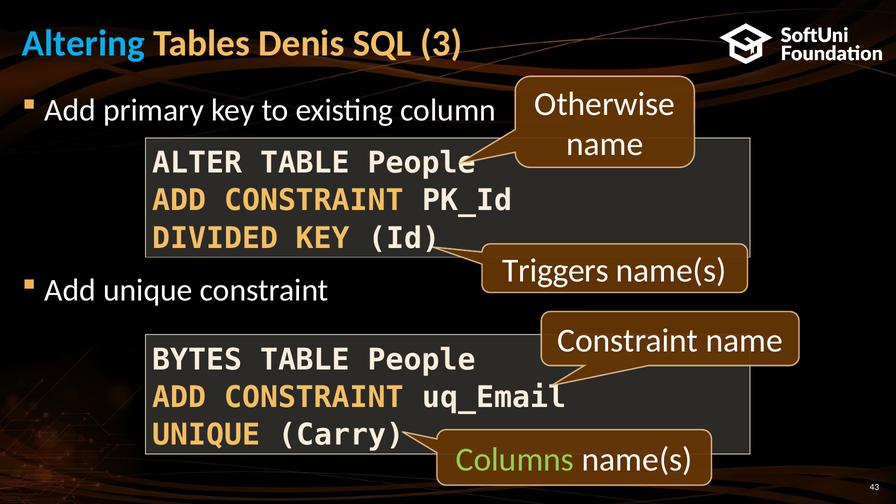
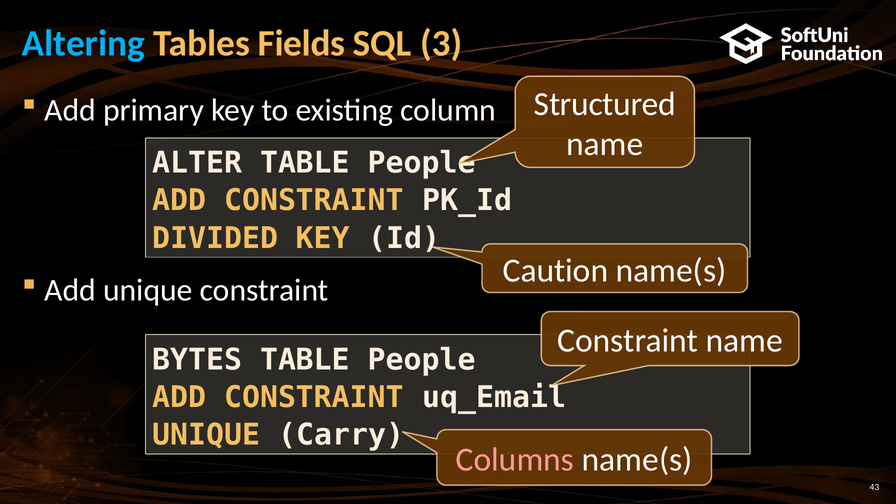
Denis: Denis -> Fields
Otherwise: Otherwise -> Structured
Triggers: Triggers -> Caution
Columns colour: light green -> pink
